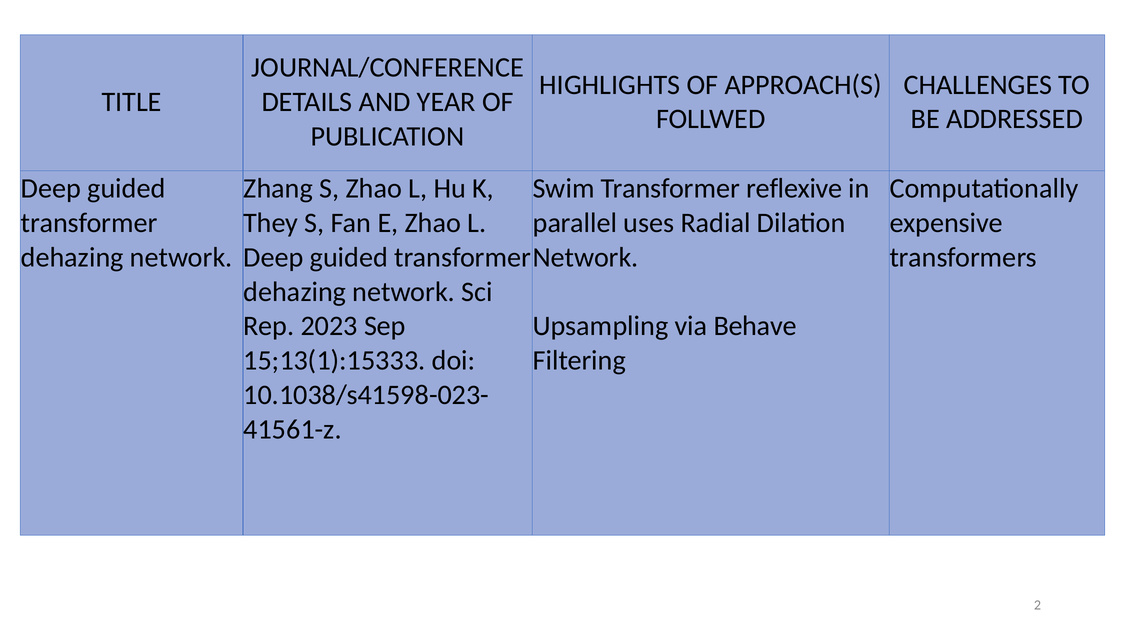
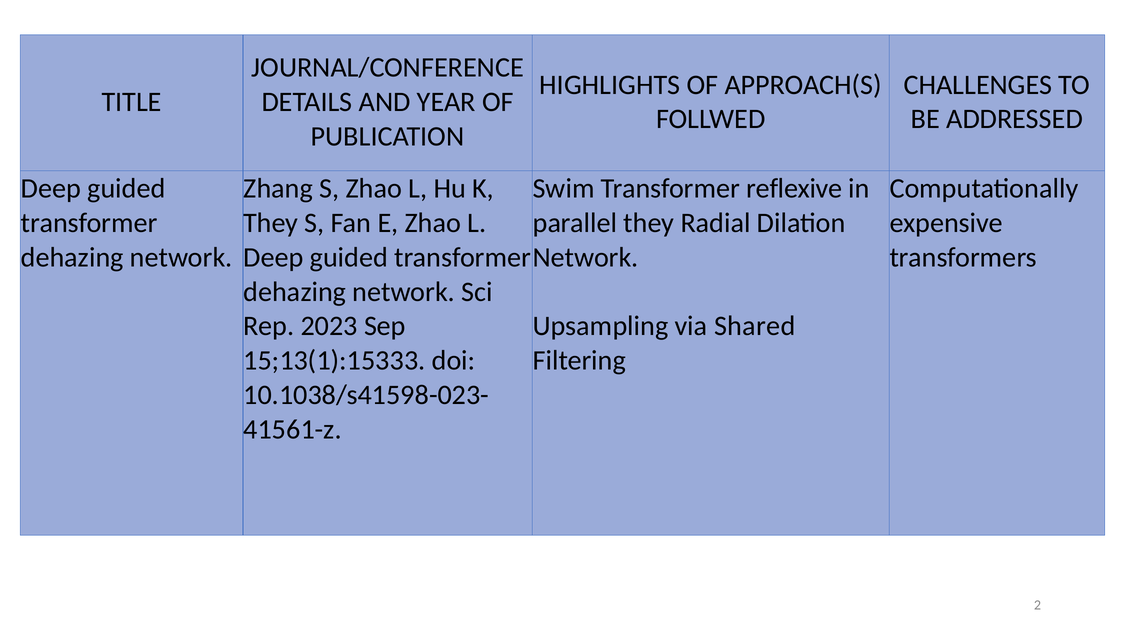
parallel uses: uses -> they
Behave: Behave -> Shared
